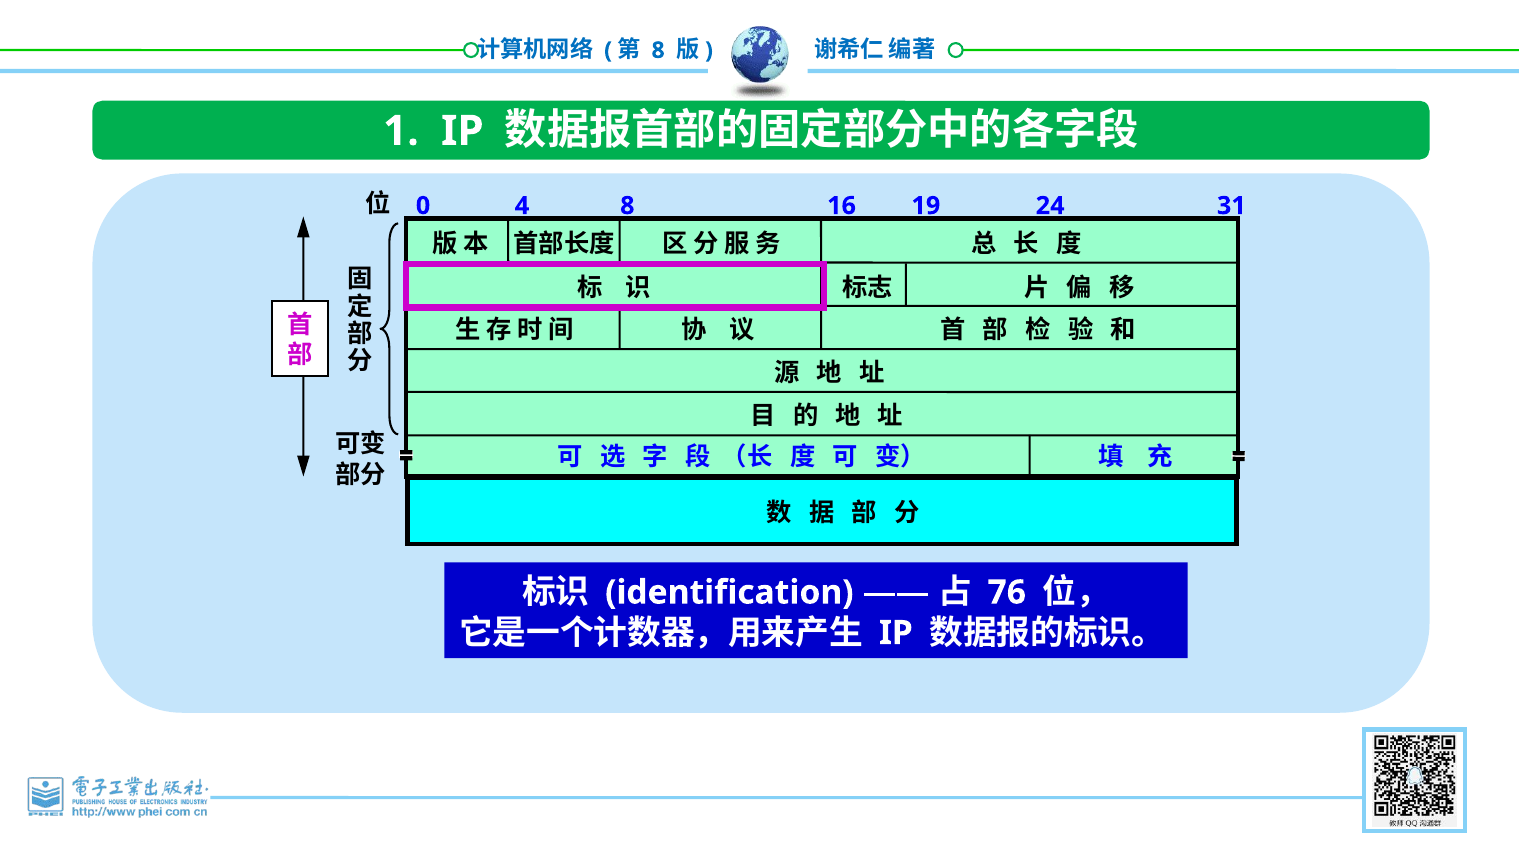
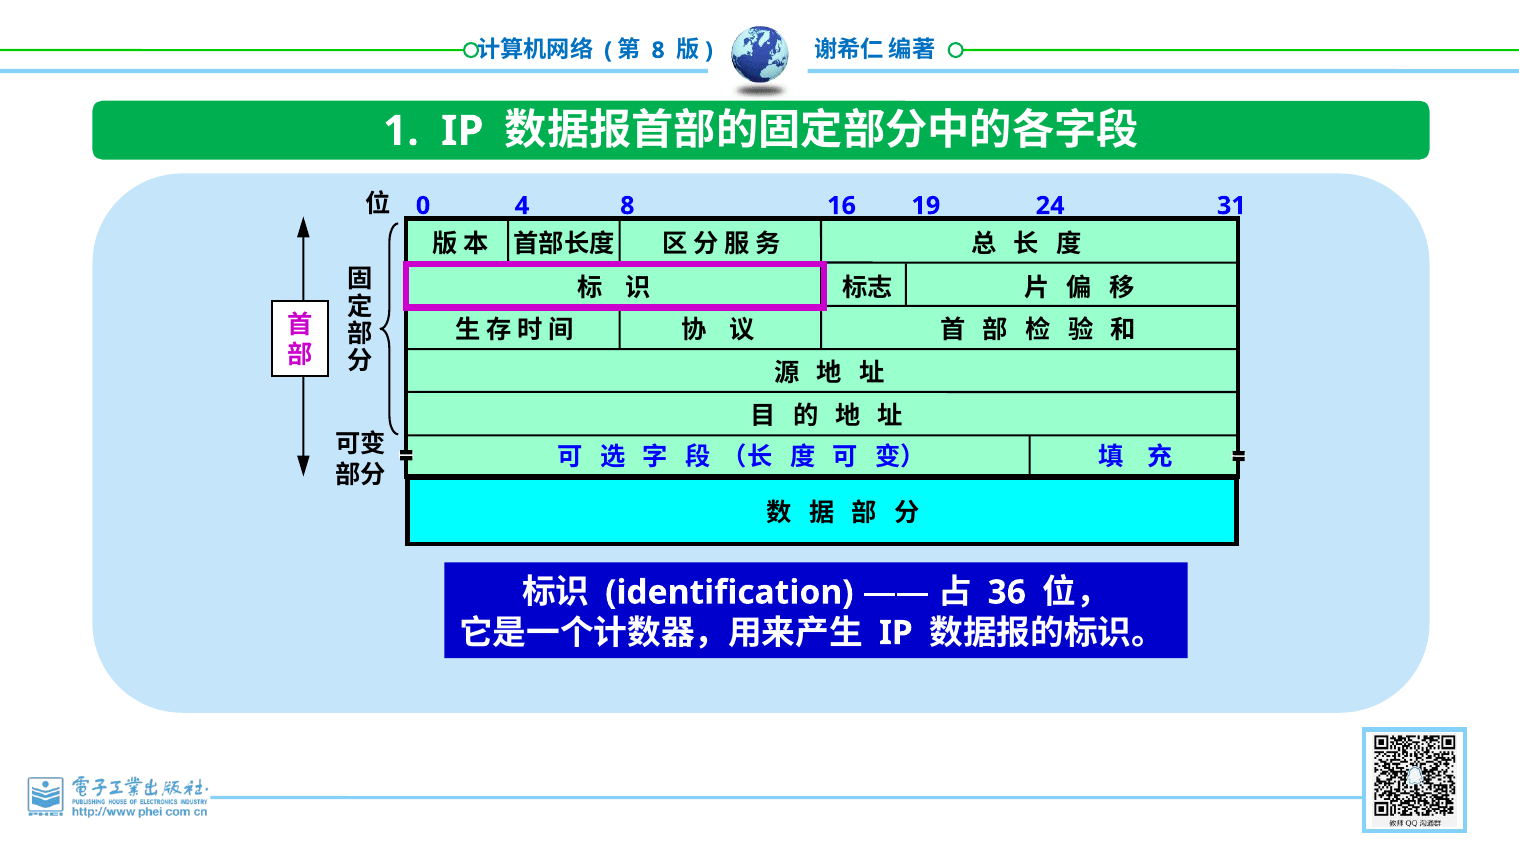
76: 76 -> 36
